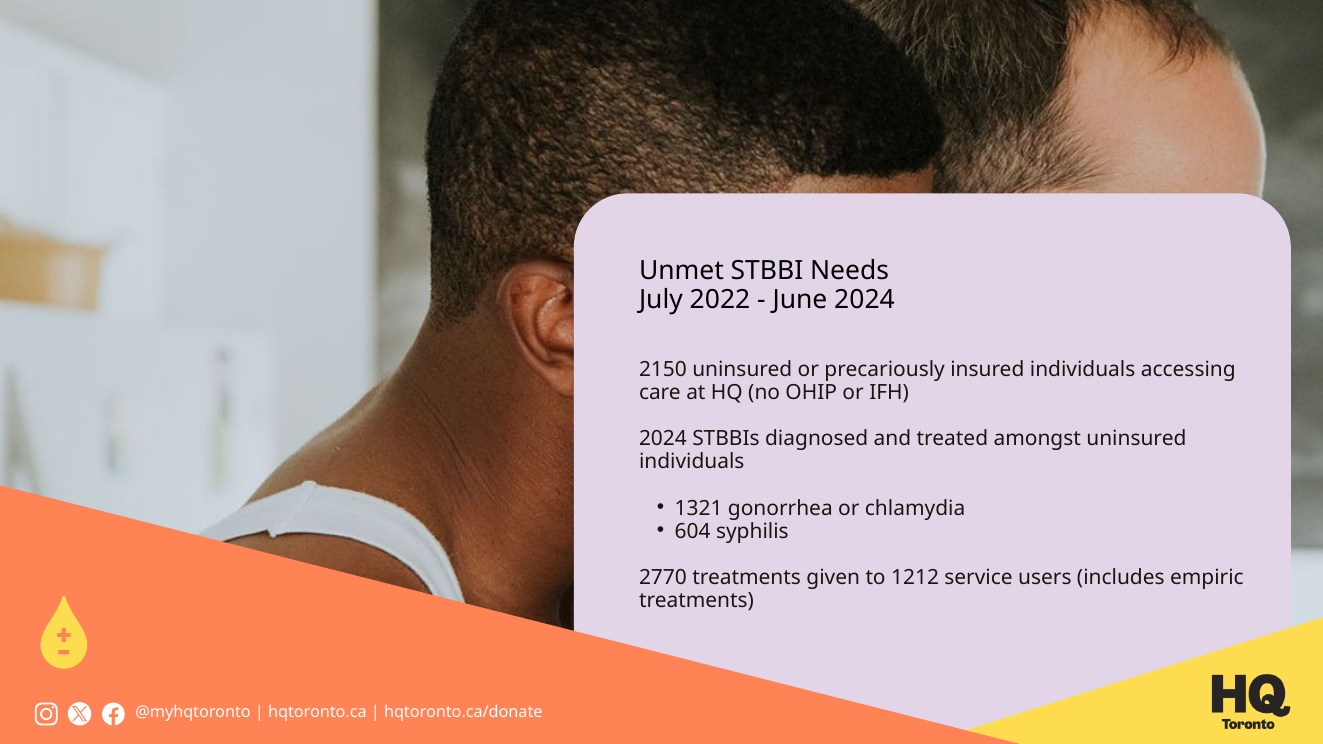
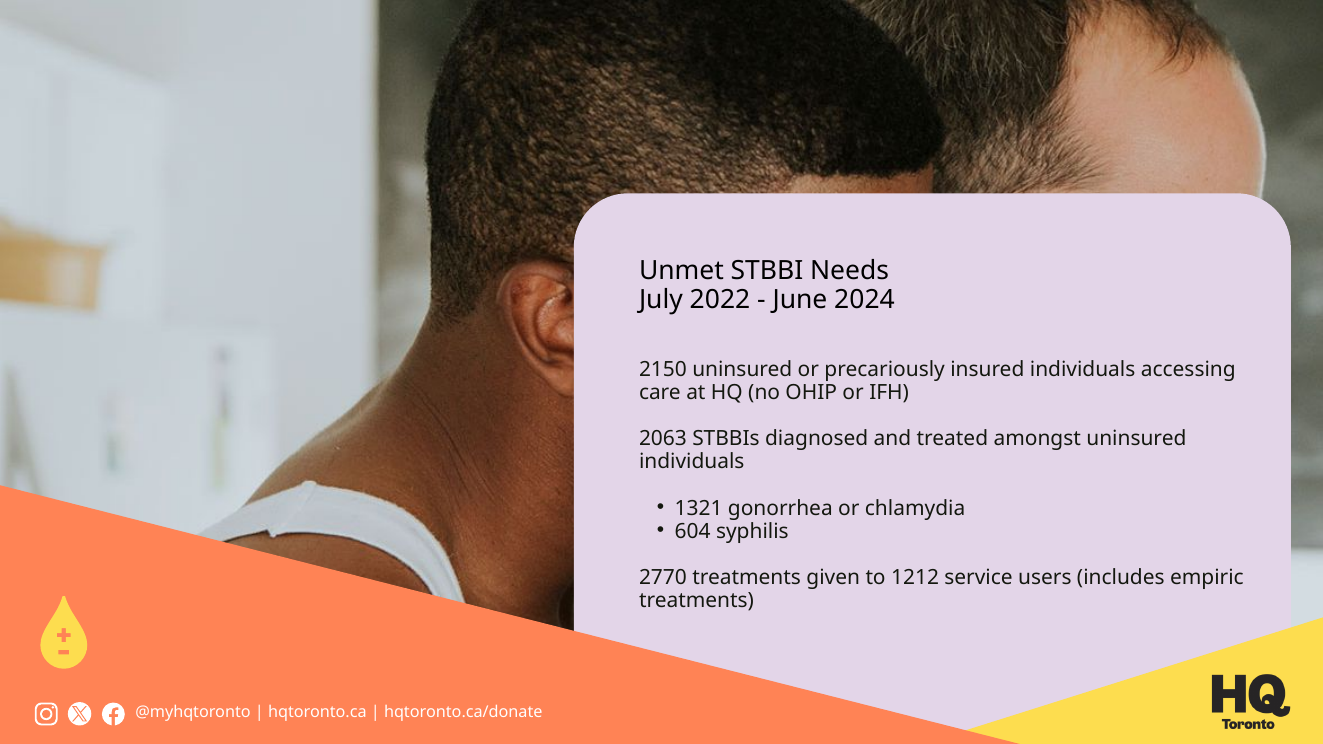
2024 at (663, 439): 2024 -> 2063
